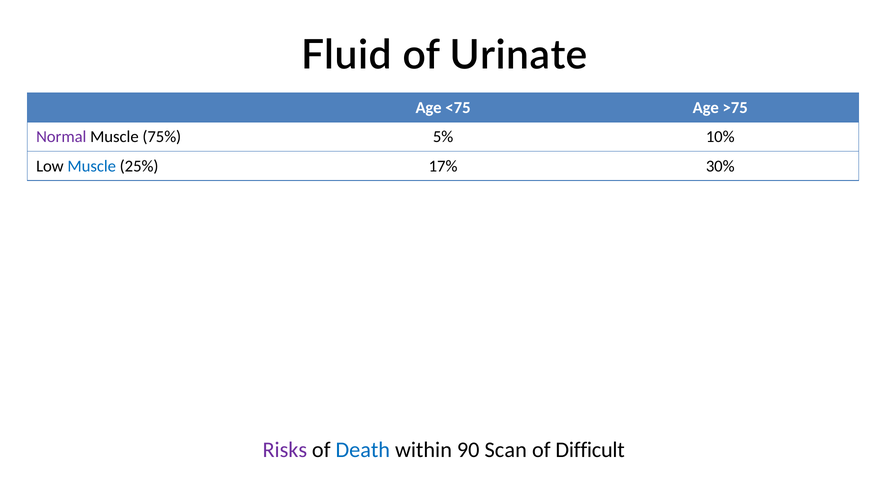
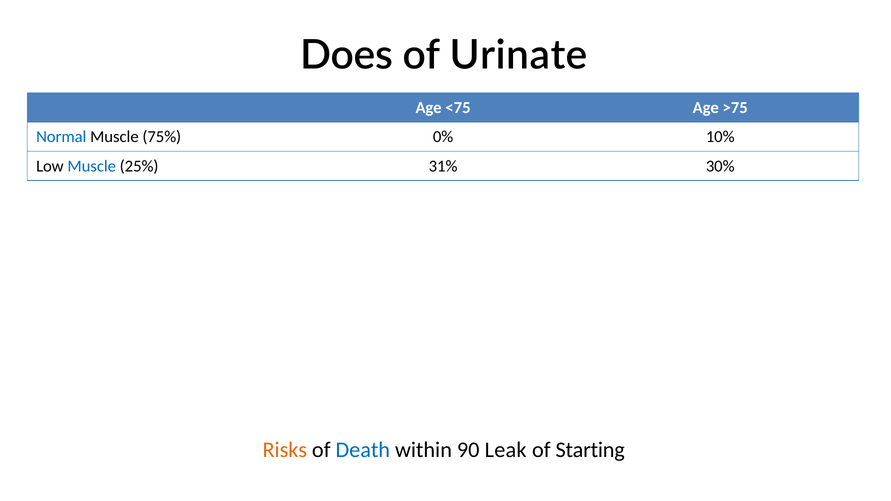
Fluid: Fluid -> Does
Normal colour: purple -> blue
5%: 5% -> 0%
17%: 17% -> 31%
Risks colour: purple -> orange
Scan: Scan -> Leak
Difficult: Difficult -> Starting
